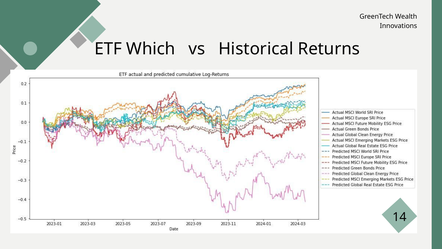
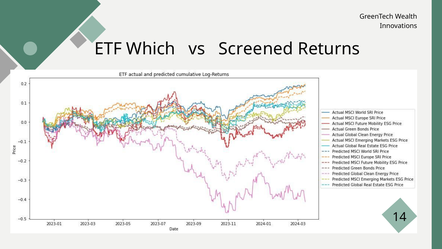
Historical: Historical -> Screened
